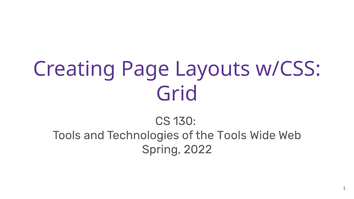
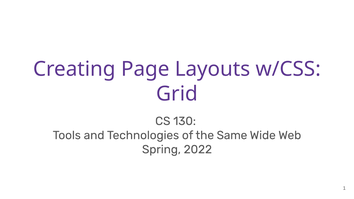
the Tools: Tools -> Same
